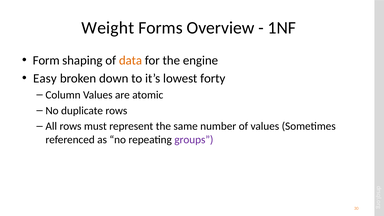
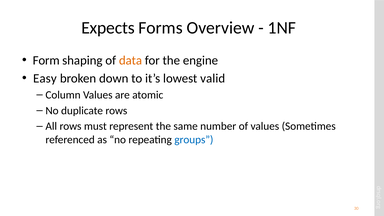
Weight: Weight -> Expects
forty: forty -> valid
groups colour: purple -> blue
